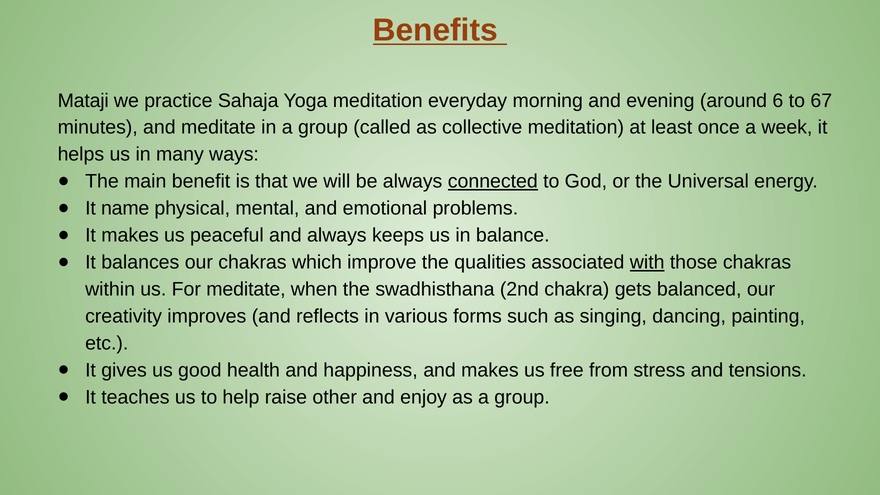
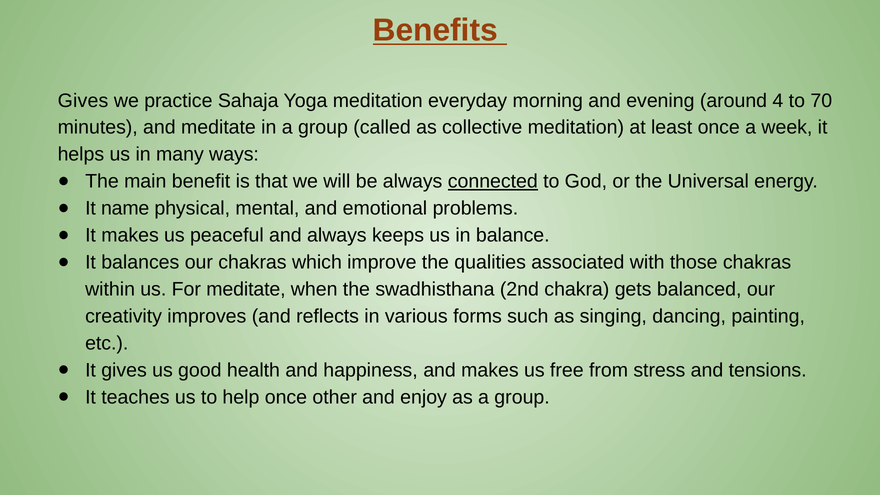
Mataji at (83, 101): Mataji -> Gives
6: 6 -> 4
67: 67 -> 70
with underline: present -> none
help raise: raise -> once
